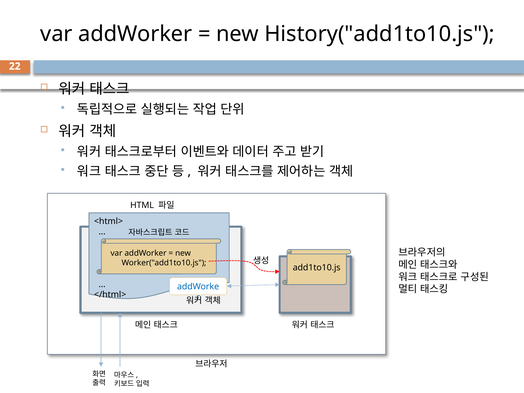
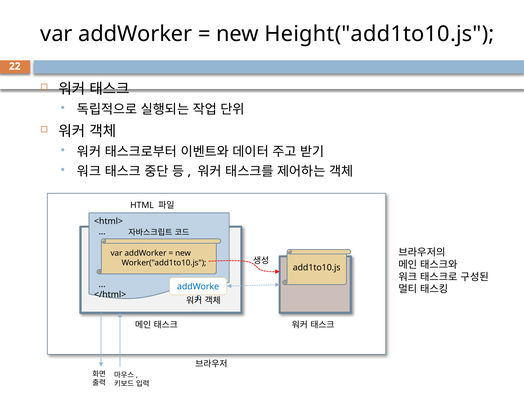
History("add1to10.js: History("add1to10.js -> Height("add1to10.js
